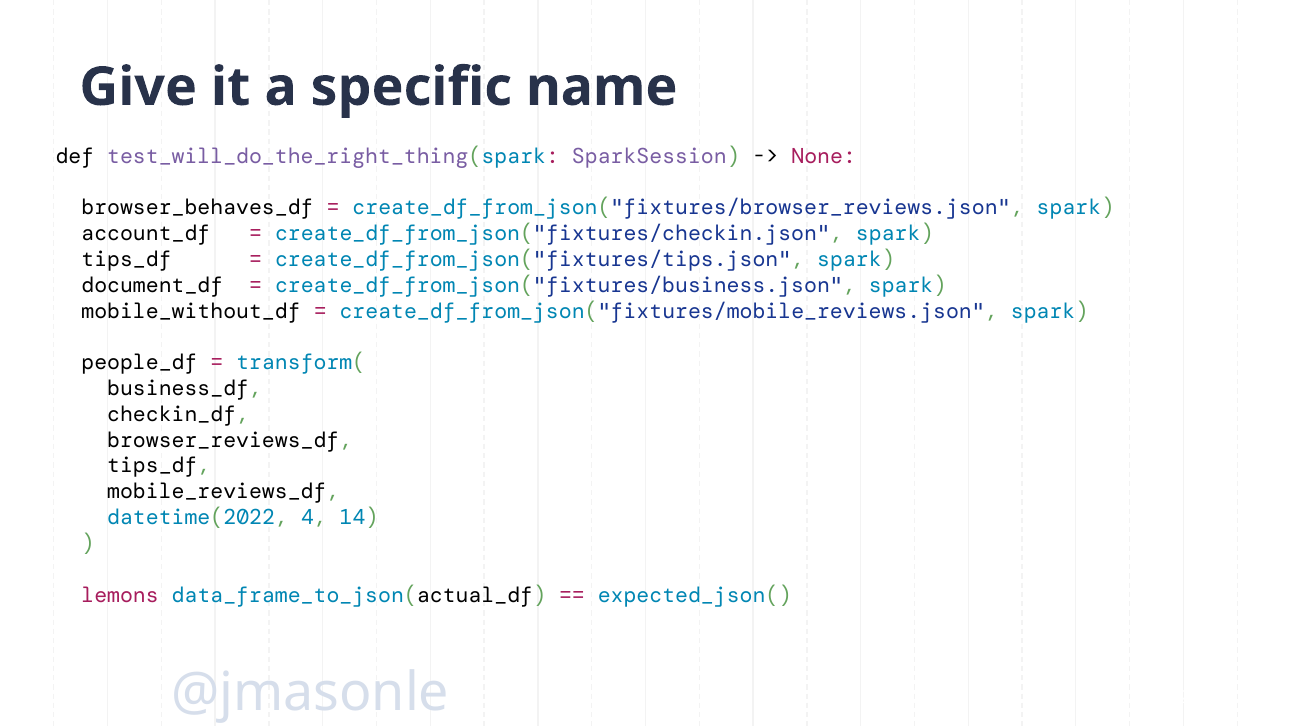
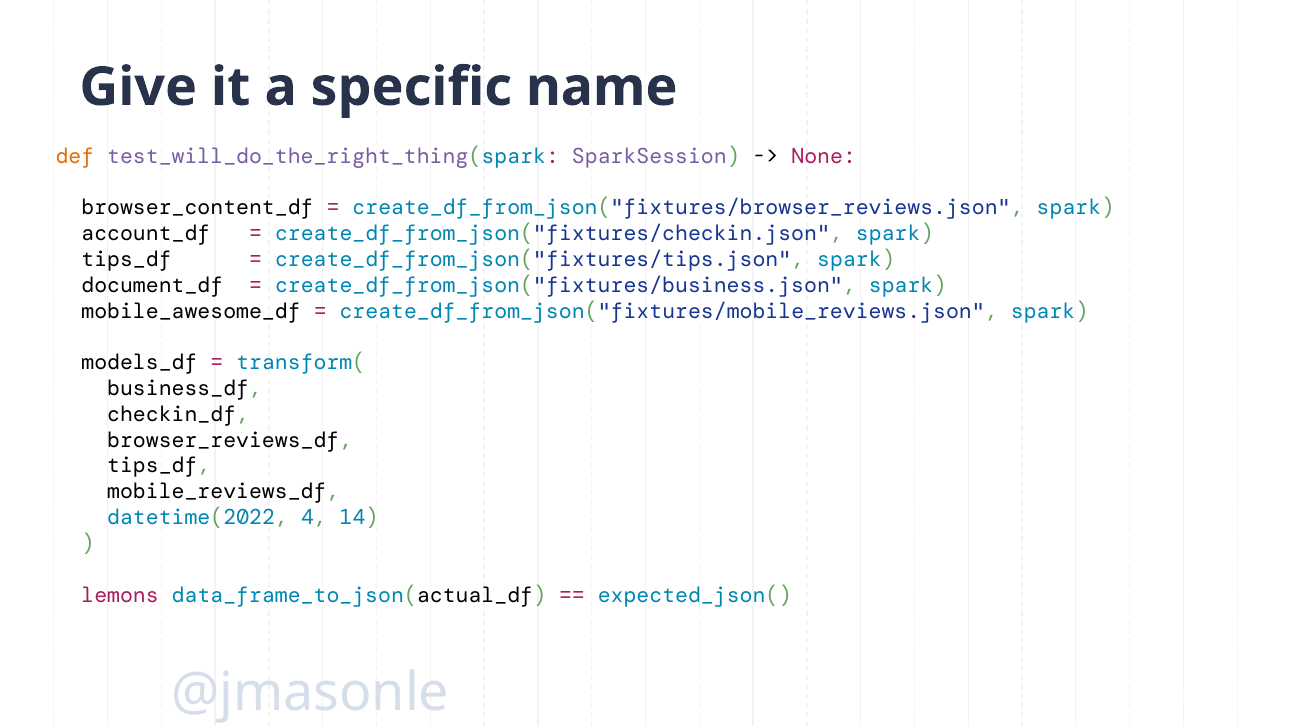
def colour: black -> orange
browser_behaves_df: browser_behaves_df -> browser_content_df
mobile_without_df: mobile_without_df -> mobile_awesome_df
people_df: people_df -> models_df
